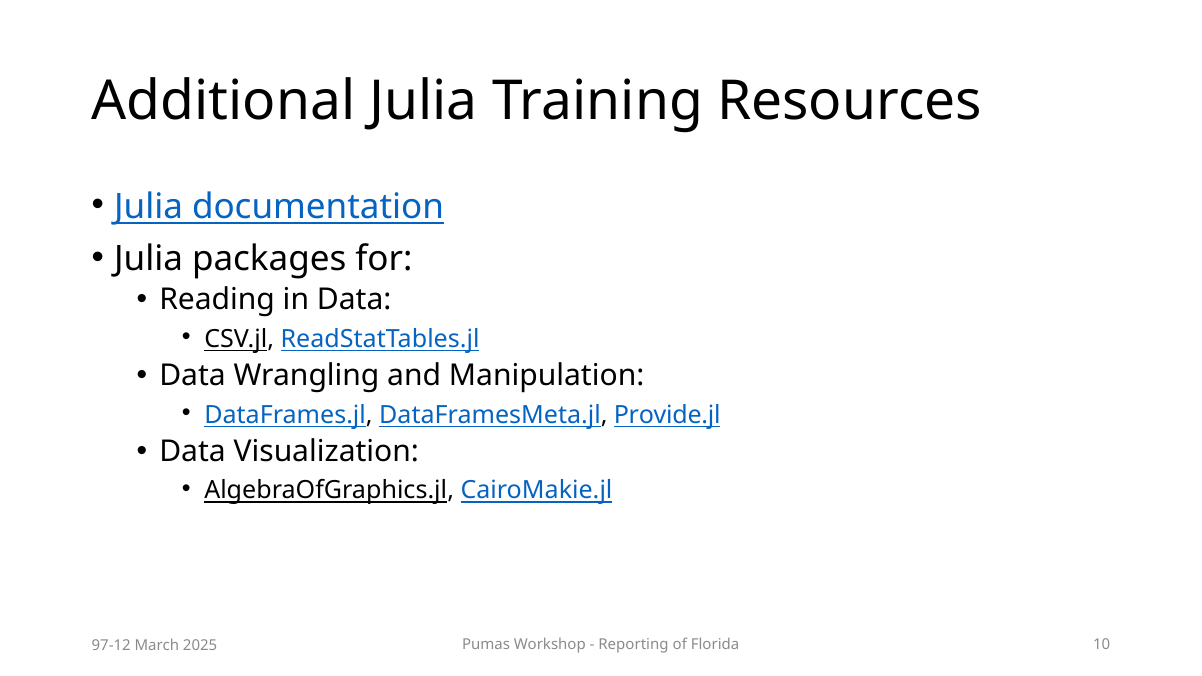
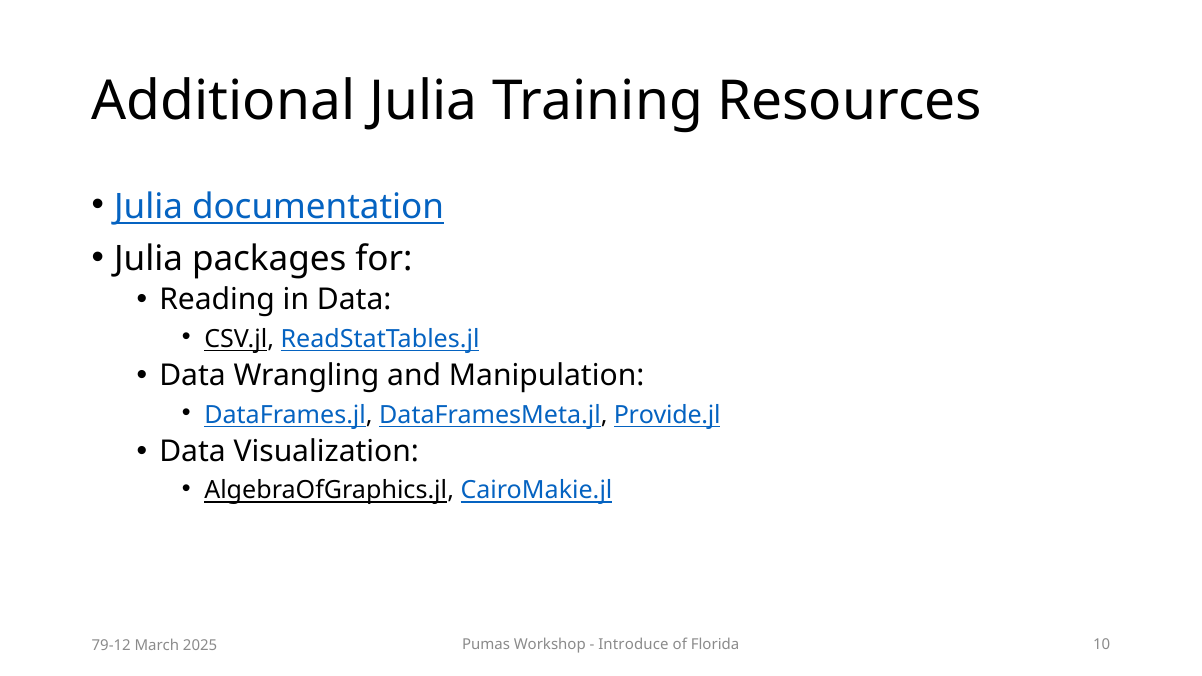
Reporting: Reporting -> Introduce
97-12: 97-12 -> 79-12
